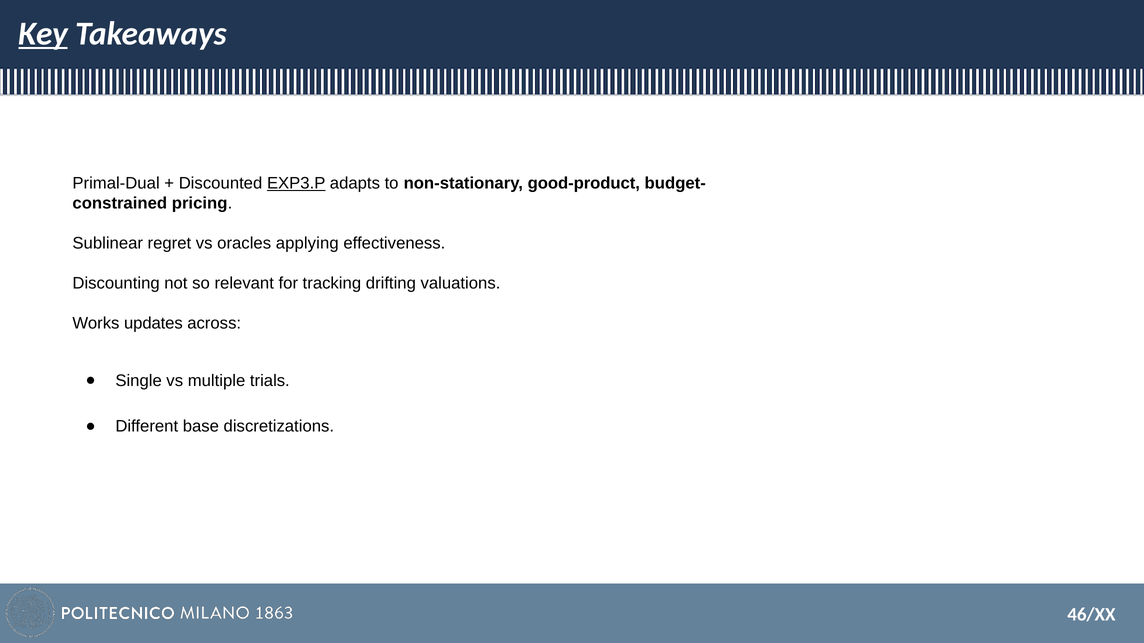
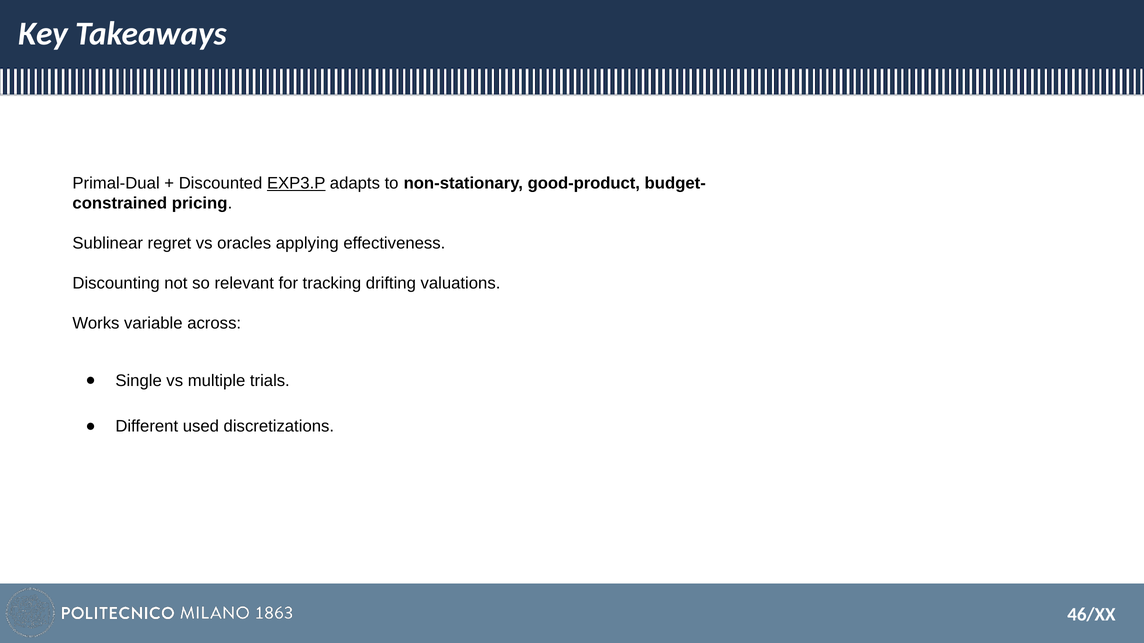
Key underline: present -> none
updates: updates -> variable
base: base -> used
